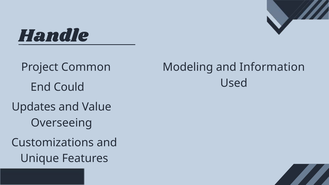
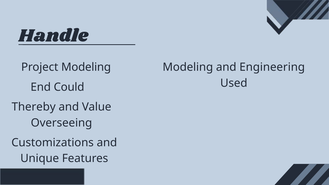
Project Common: Common -> Modeling
Information: Information -> Engineering
Updates: Updates -> Thereby
